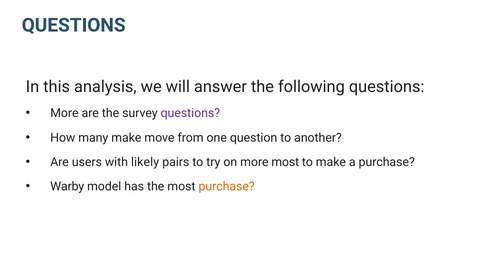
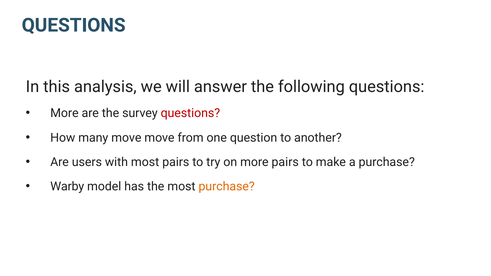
questions at (190, 113) colour: purple -> red
many make: make -> move
with likely: likely -> most
more most: most -> pairs
